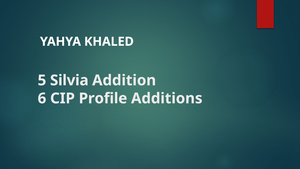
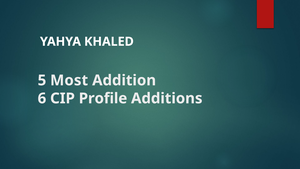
Silvia: Silvia -> Most
